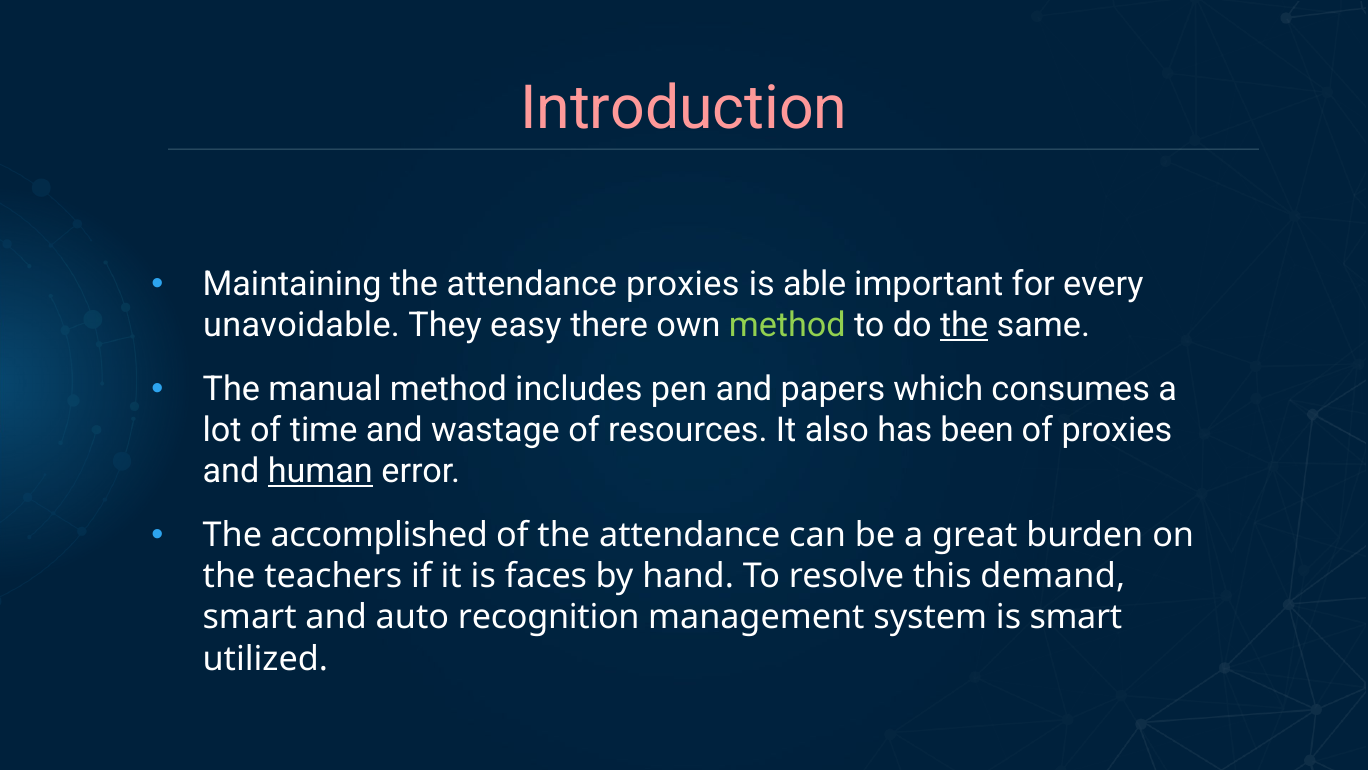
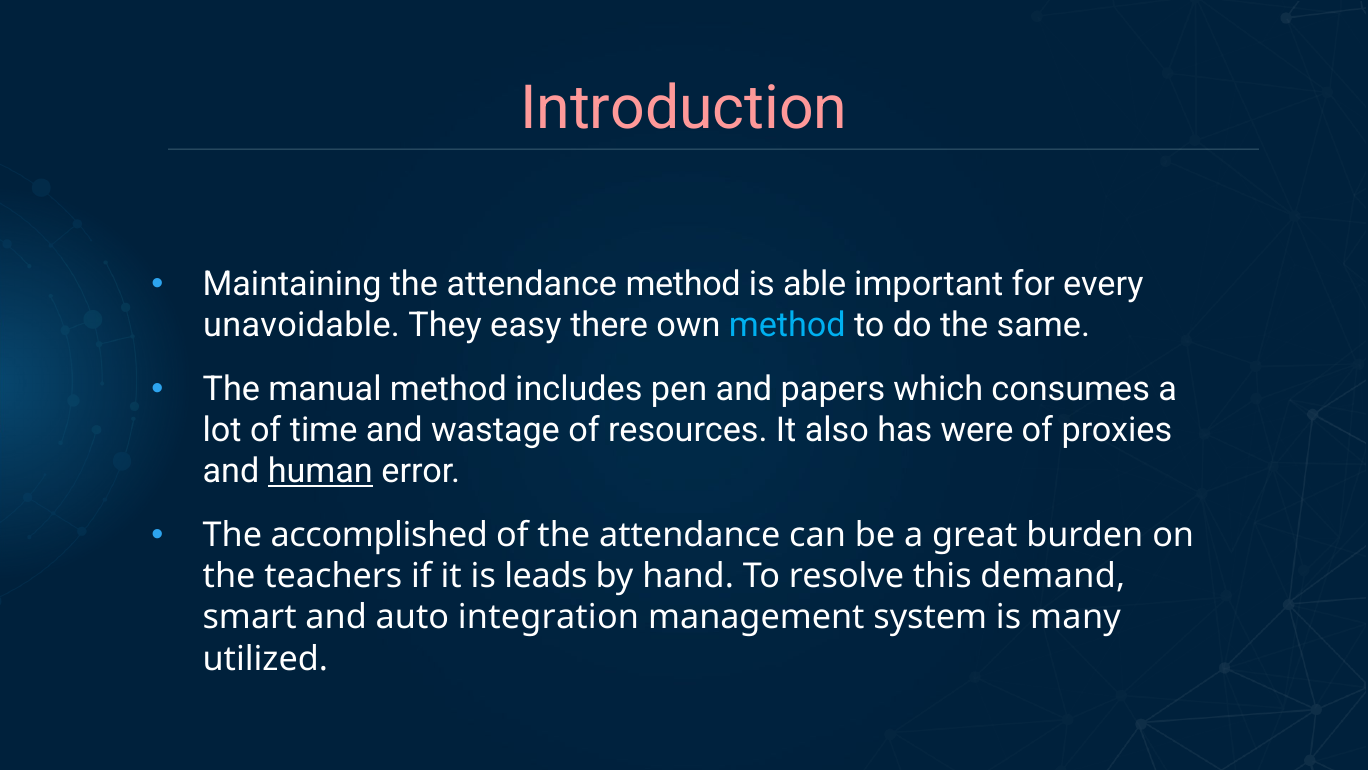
attendance proxies: proxies -> method
method at (787, 325) colour: light green -> light blue
the at (964, 325) underline: present -> none
been: been -> were
faces: faces -> leads
recognition: recognition -> integration
is smart: smart -> many
